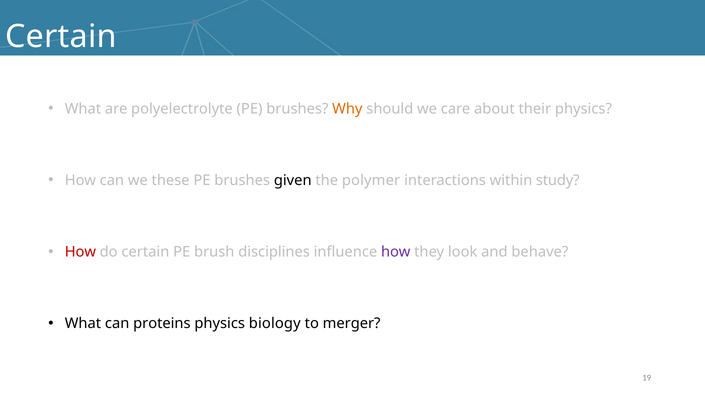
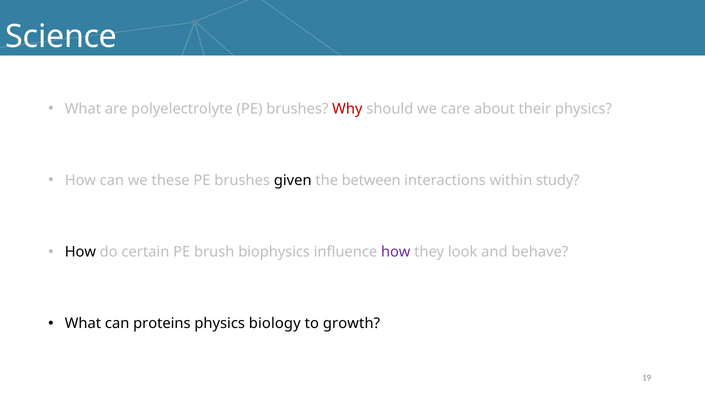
Certain at (61, 37): Certain -> Science
Why colour: orange -> red
polymer: polymer -> between
How at (80, 252) colour: red -> black
disciplines: disciplines -> biophysics
merger: merger -> growth
